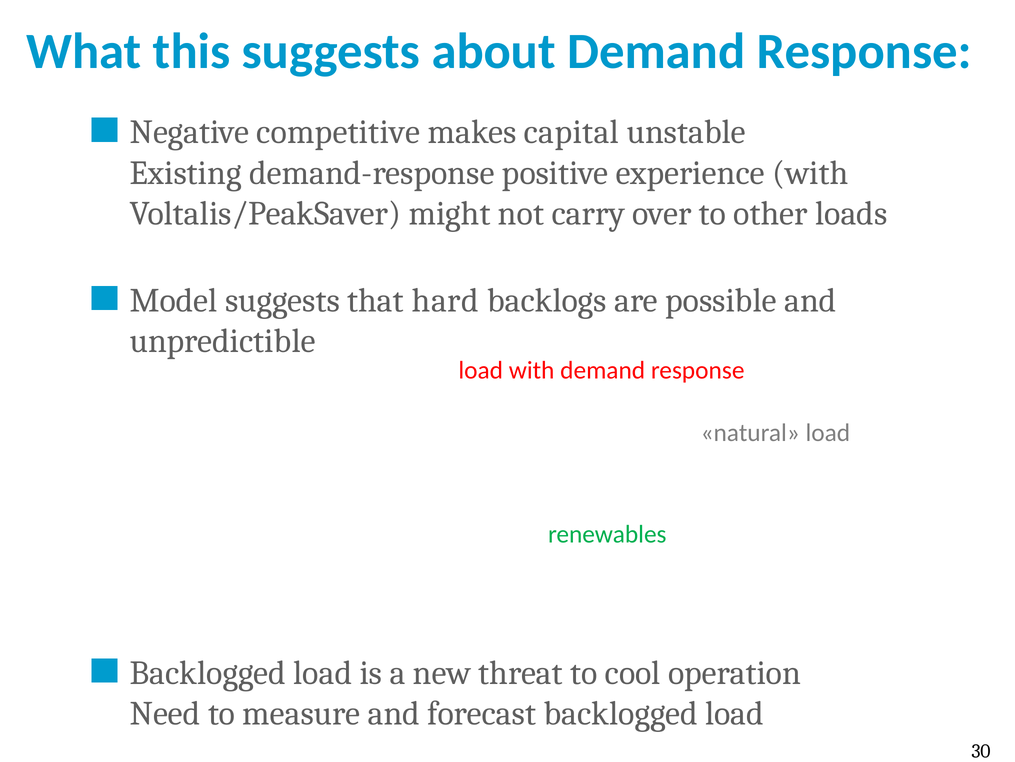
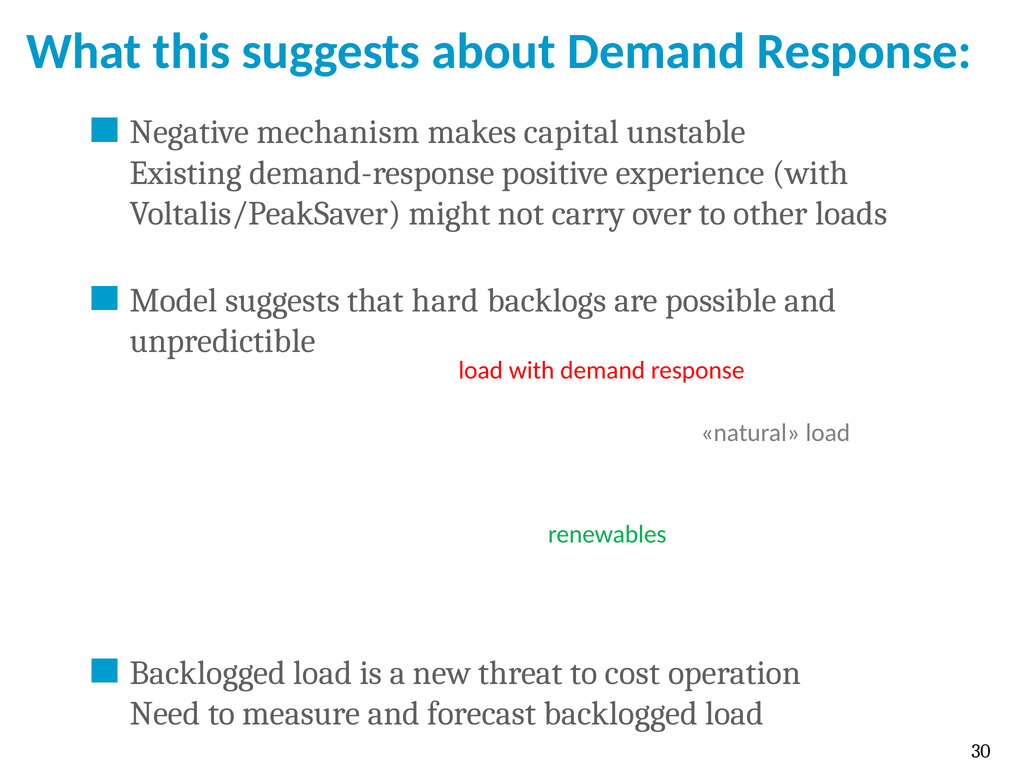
competitive: competitive -> mechanism
cool: cool -> cost
